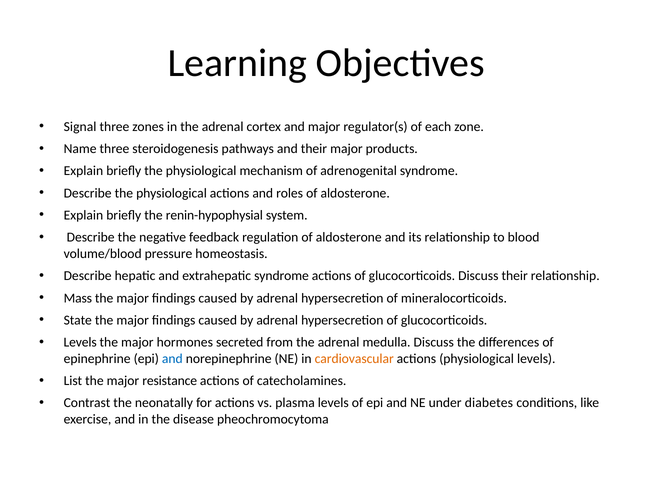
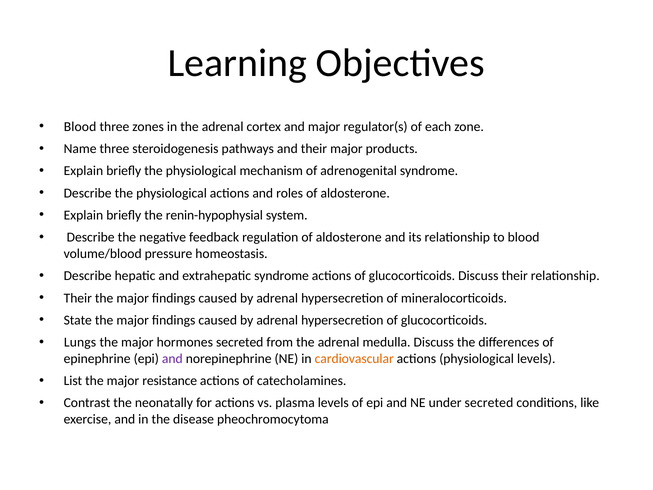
Signal at (80, 127): Signal -> Blood
Mass at (78, 298): Mass -> Their
Levels at (80, 342): Levels -> Lungs
and at (172, 359) colour: blue -> purple
under diabetes: diabetes -> secreted
